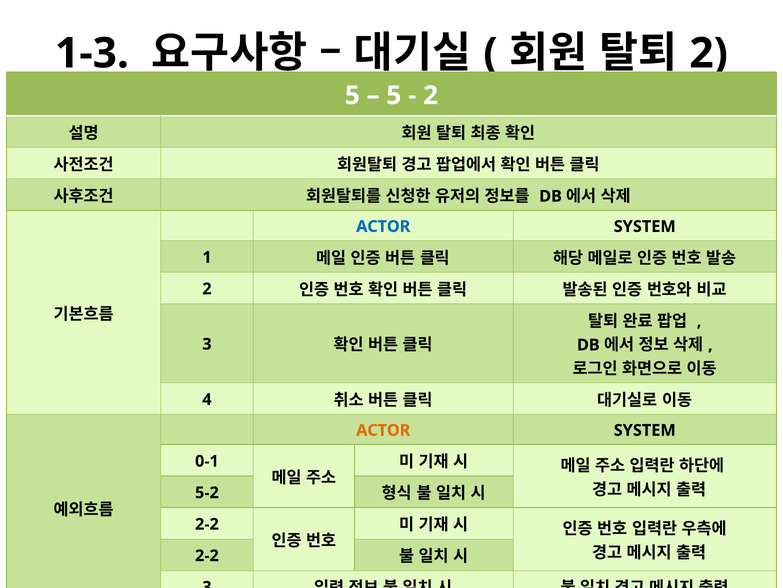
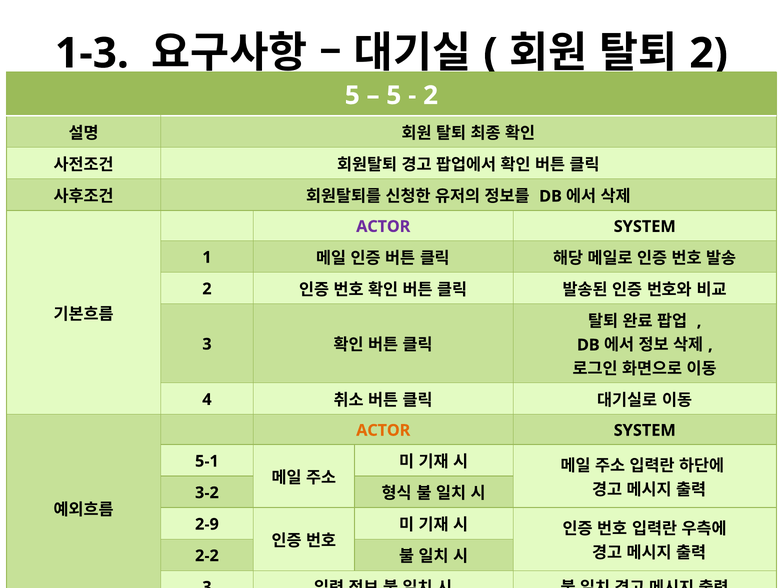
ACTOR at (383, 226) colour: blue -> purple
0-1: 0-1 -> 5-1
5-2: 5-2 -> 3-2
2-2 at (207, 524): 2-2 -> 2-9
